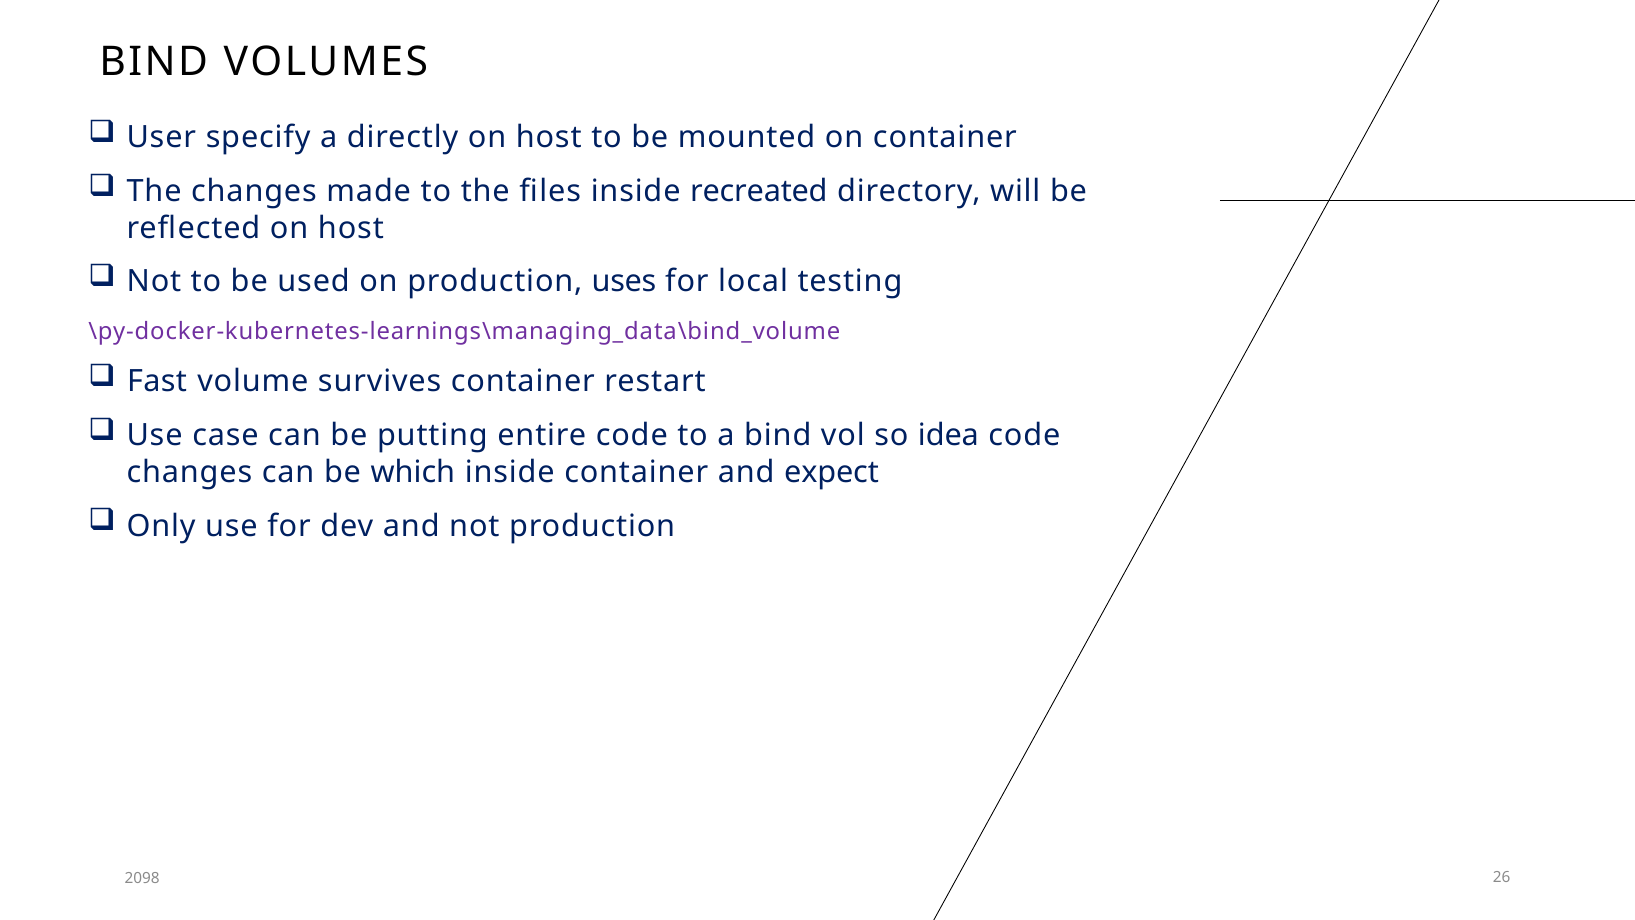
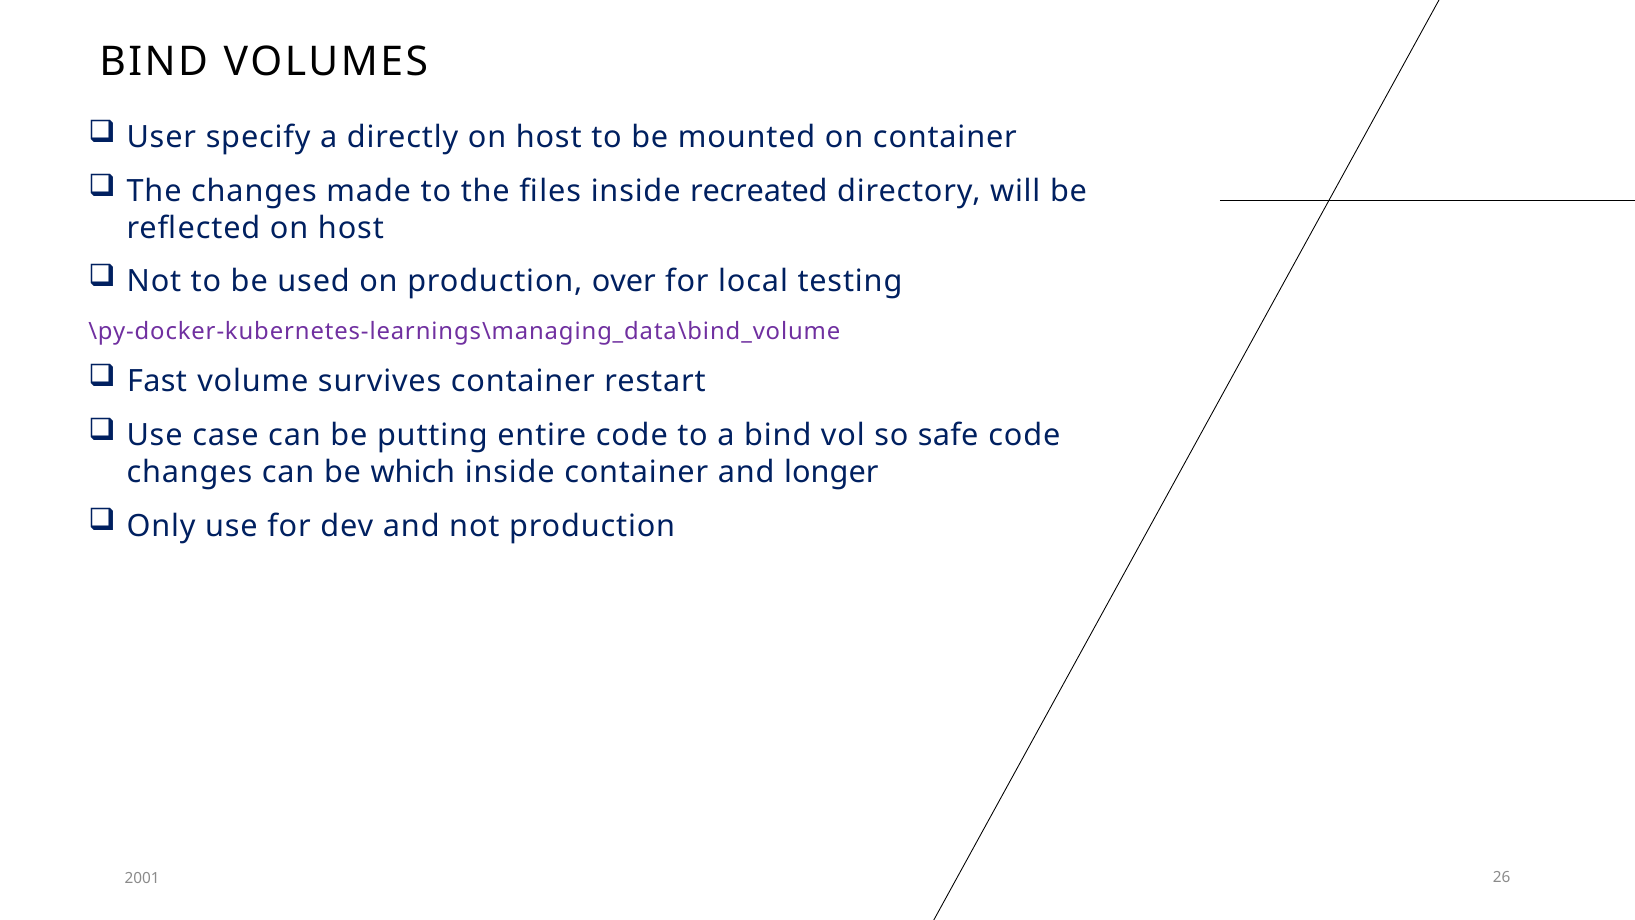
uses: uses -> over
idea: idea -> safe
expect: expect -> longer
2098: 2098 -> 2001
